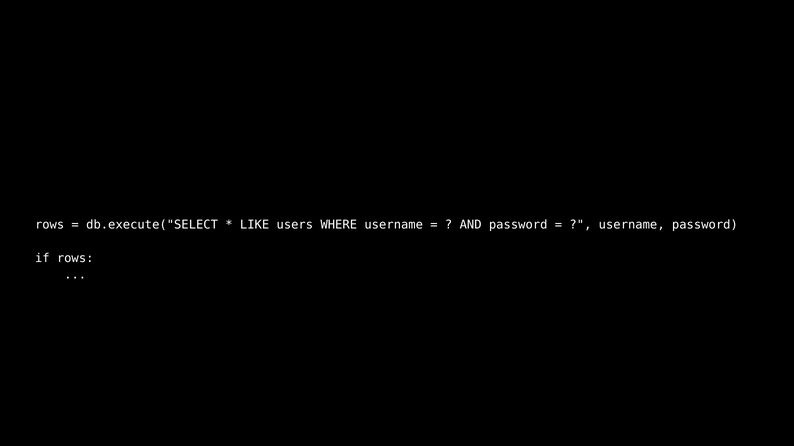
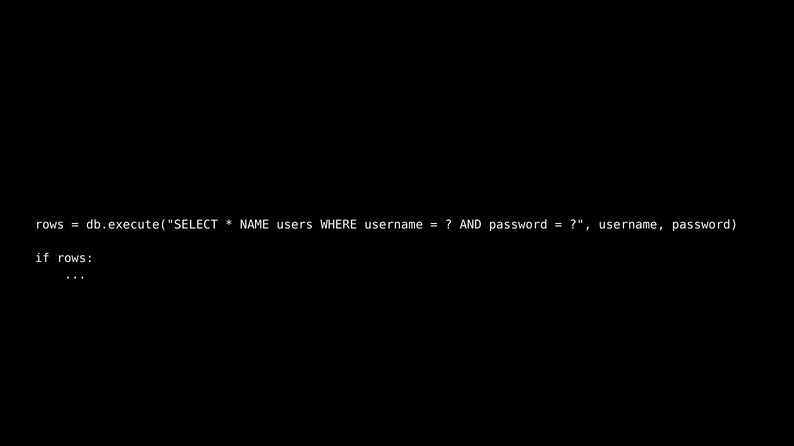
LIKE: LIKE -> NAME
